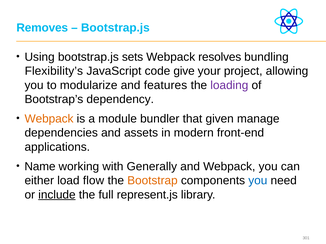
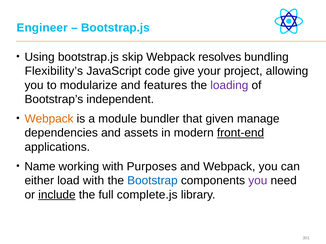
Removes: Removes -> Engineer
sets: sets -> skip
dependency: dependency -> independent
front-end underline: none -> present
Generally: Generally -> Purposes
load flow: flow -> with
Bootstrap colour: orange -> blue
you at (258, 181) colour: blue -> purple
represent.js: represent.js -> complete.js
